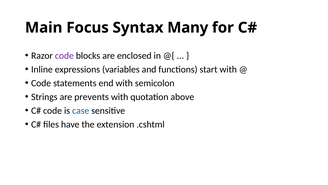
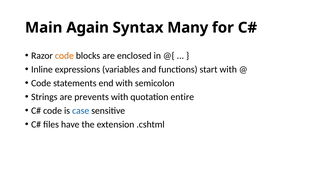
Focus: Focus -> Again
code at (64, 55) colour: purple -> orange
above: above -> entire
